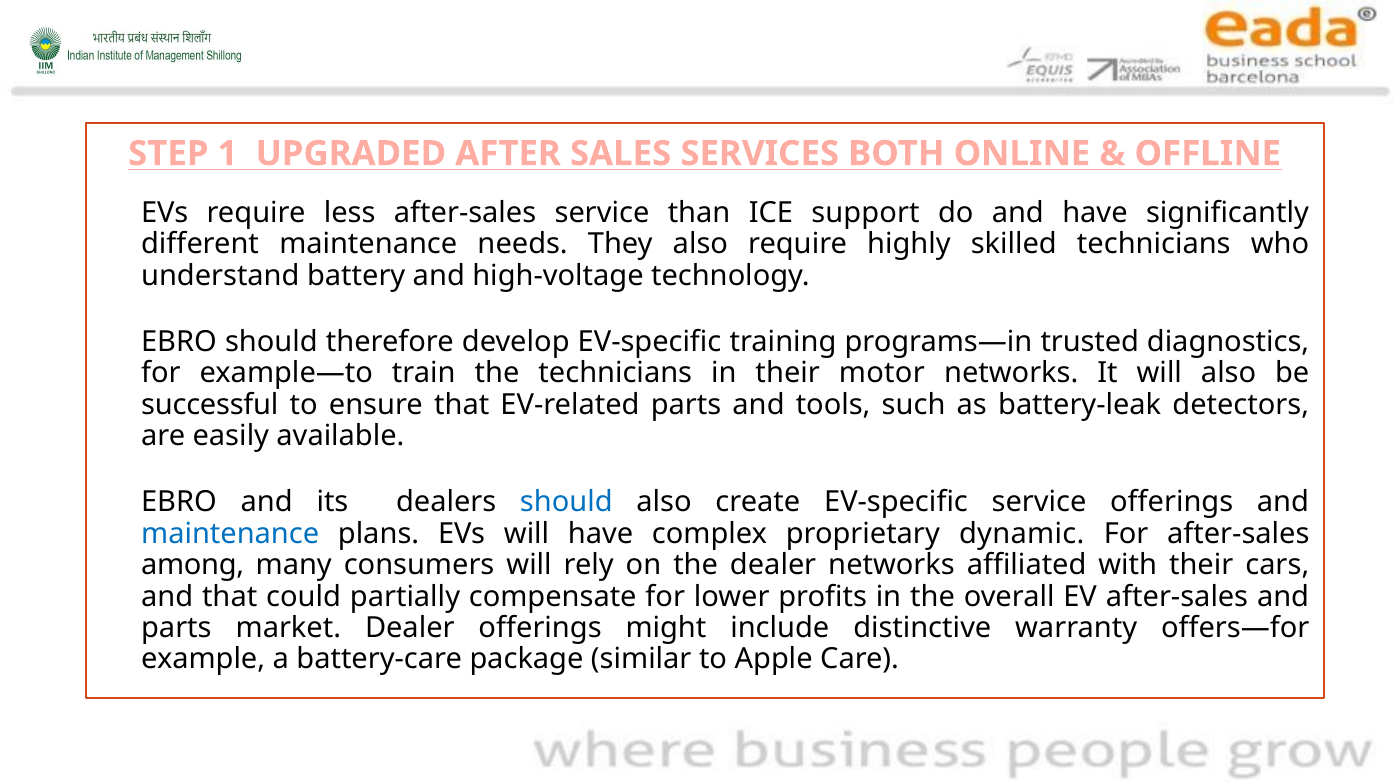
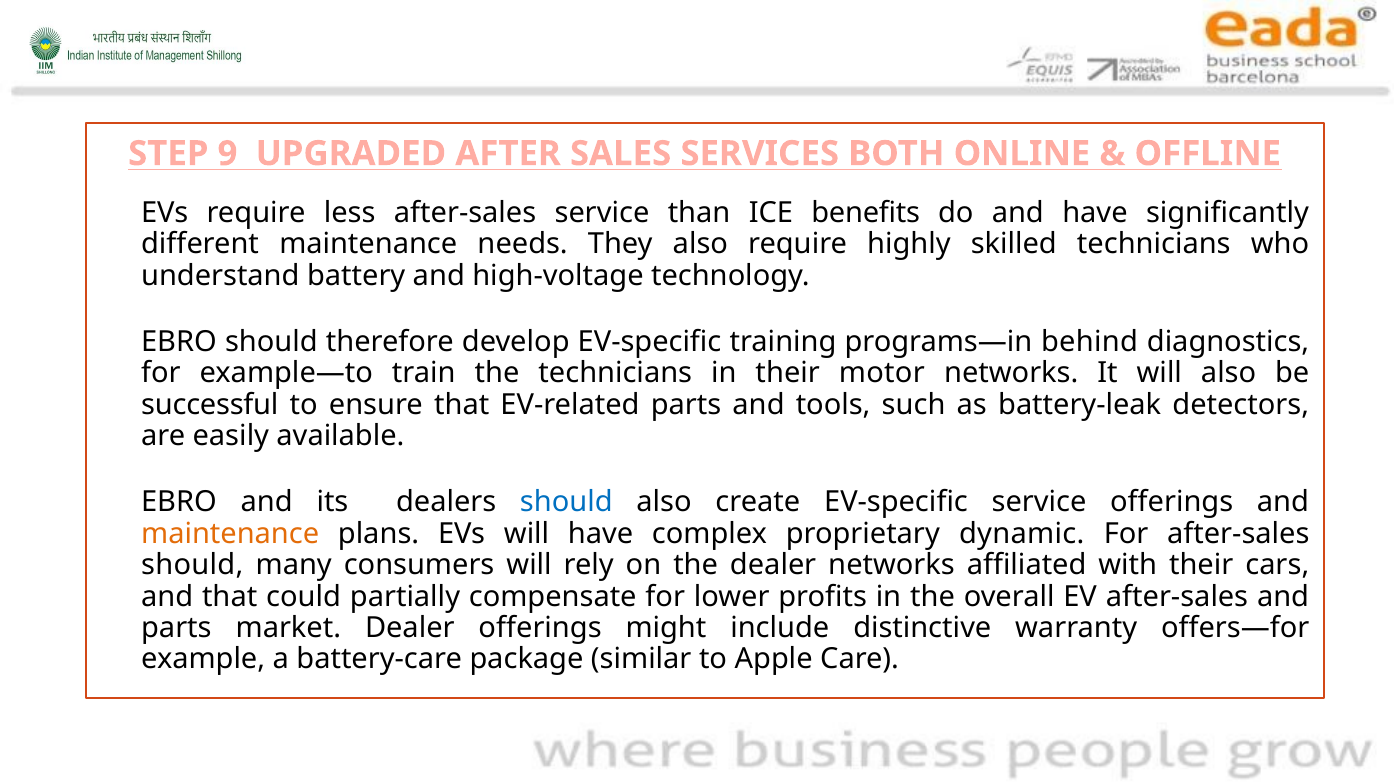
1: 1 -> 9
support: support -> benefits
trusted: trusted -> behind
maintenance at (230, 534) colour: blue -> orange
among at (193, 565): among -> should
